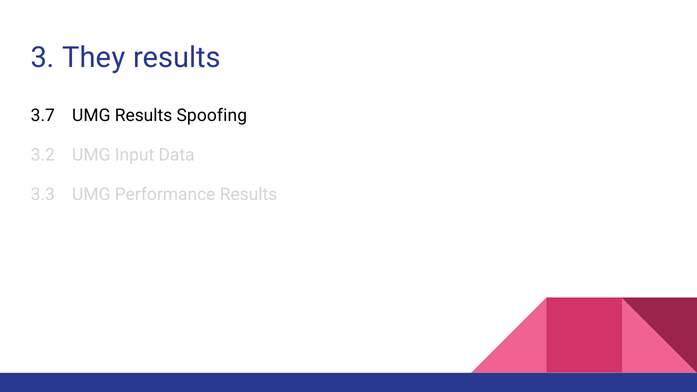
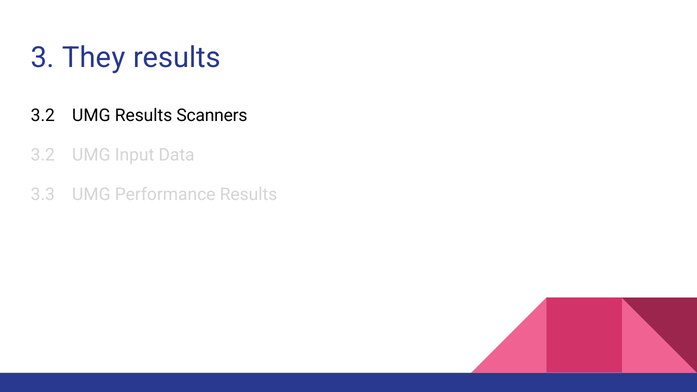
3.7 at (43, 116): 3.7 -> 3.2
Spoofing: Spoofing -> Scanners
